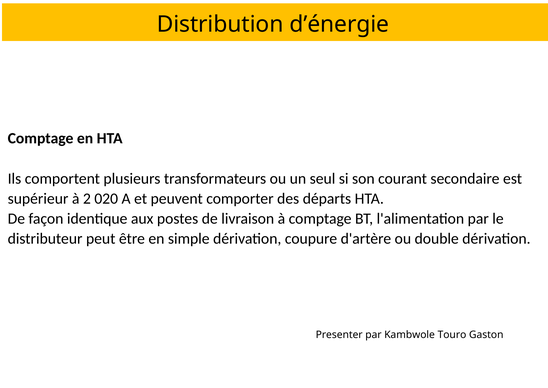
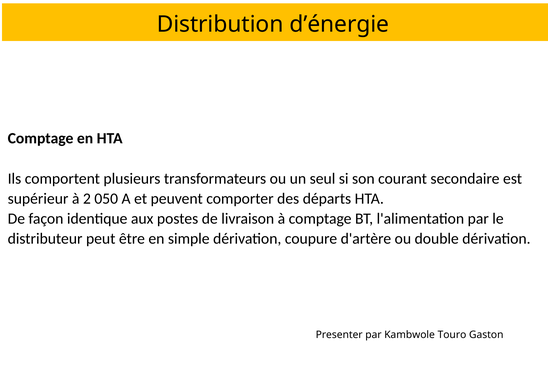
020: 020 -> 050
